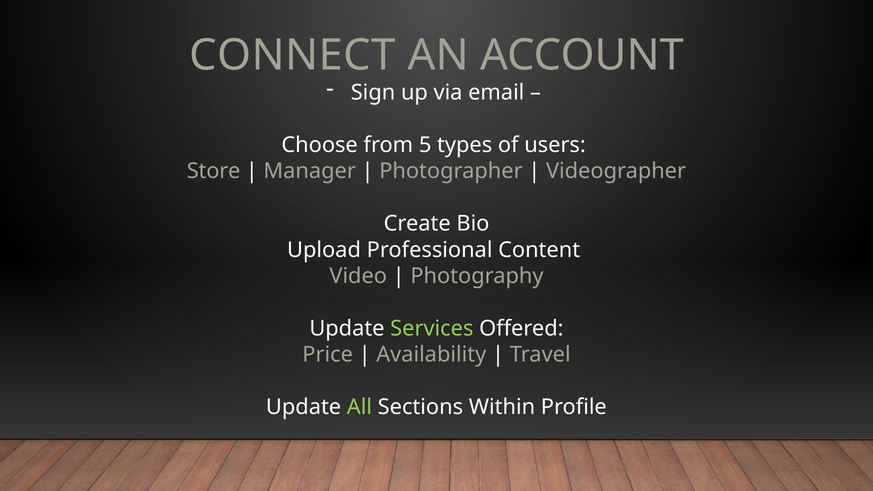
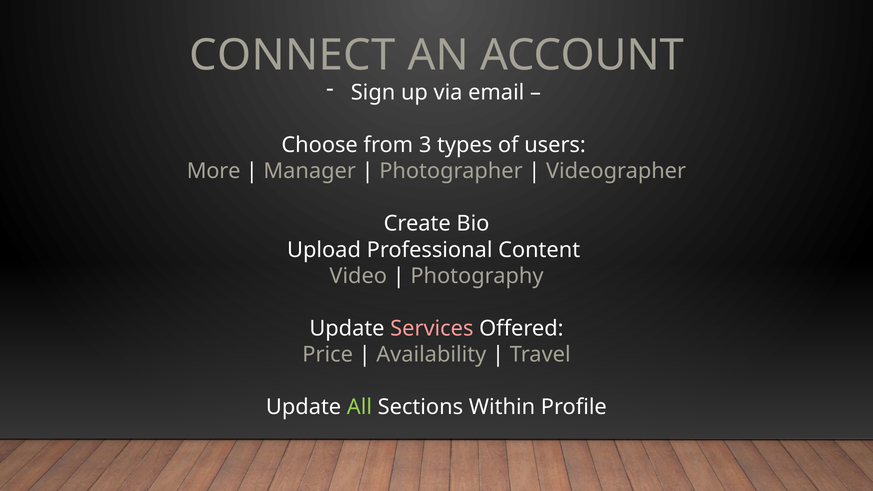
5: 5 -> 3
Store: Store -> More
Services colour: light green -> pink
